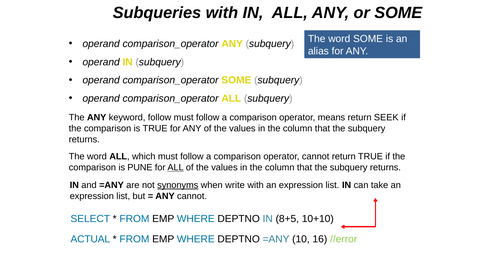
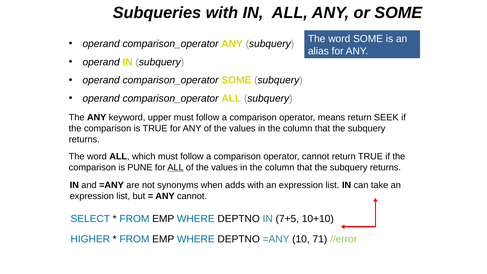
keyword follow: follow -> upper
synonyms underline: present -> none
write: write -> adds
8+5: 8+5 -> 7+5
ACTUAL: ACTUAL -> HIGHER
16: 16 -> 71
